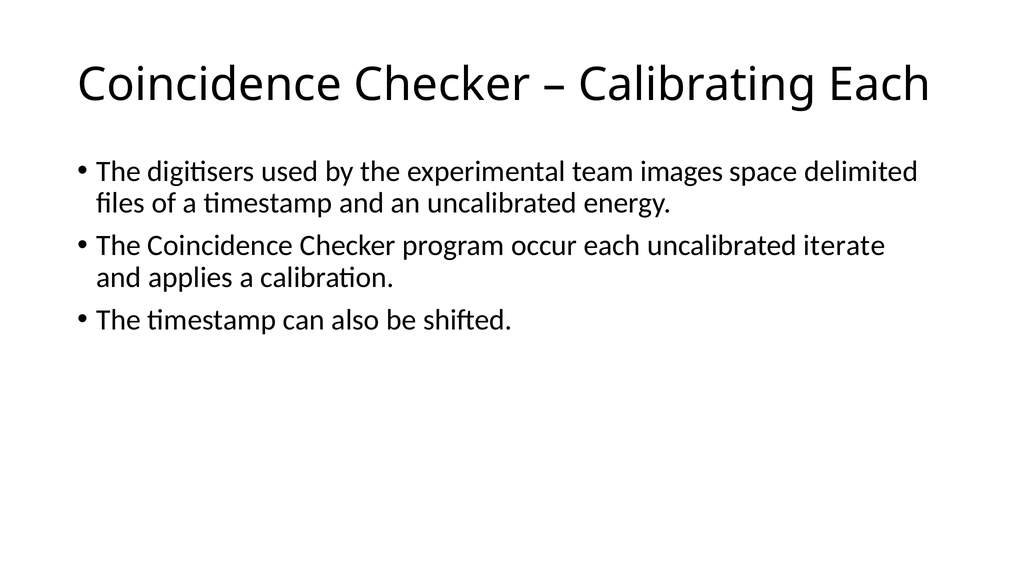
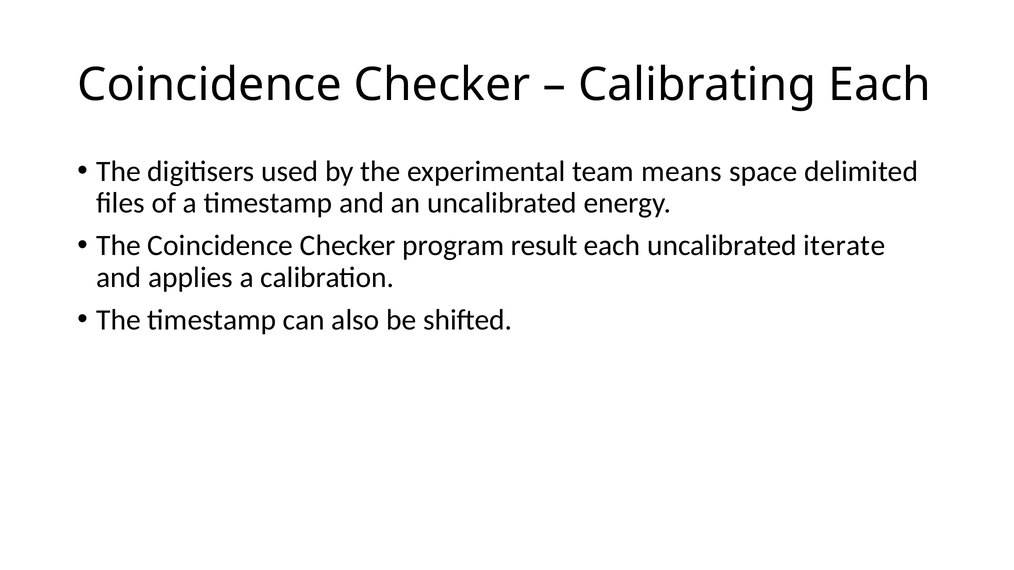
images: images -> means
occur: occur -> result
